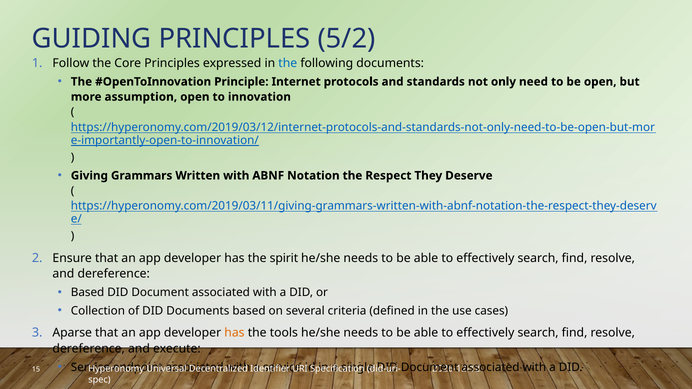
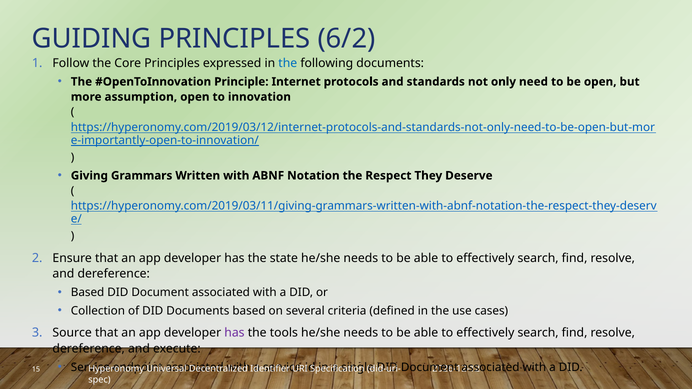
5/2: 5/2 -> 6/2
spirit: spirit -> state
Aparse: Aparse -> Source
has at (234, 333) colour: orange -> purple
